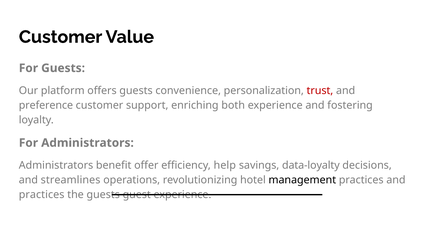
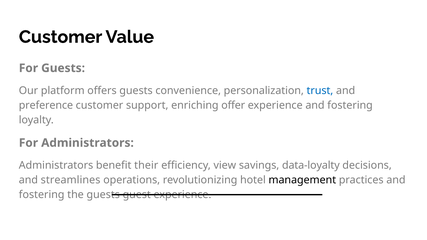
trust colour: red -> blue
both: both -> offer
offer: offer -> their
help: help -> view
practices at (42, 195): practices -> fostering
